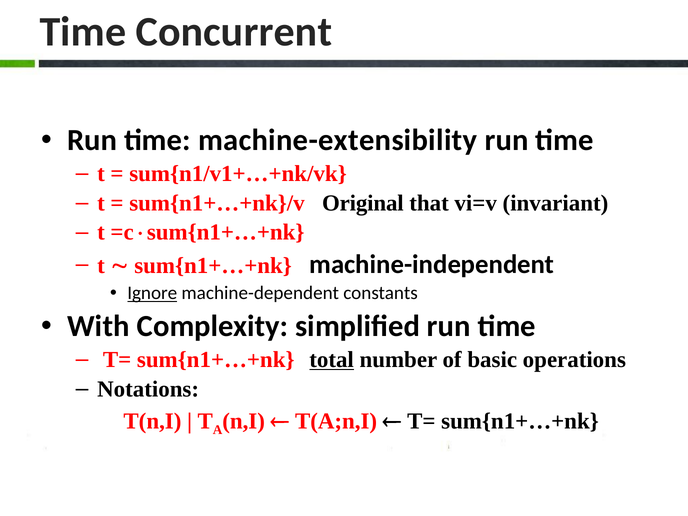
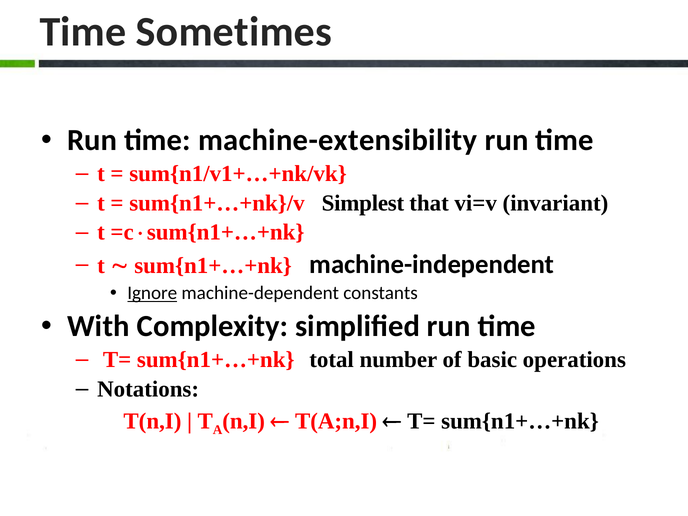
Concurrent: Concurrent -> Sometimes
Original: Original -> Simplest
total underline: present -> none
